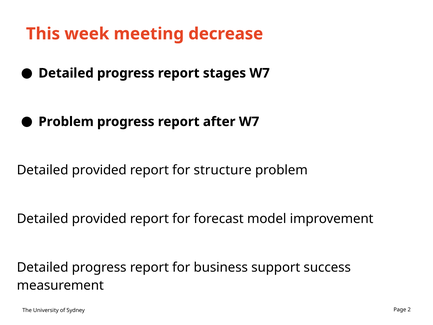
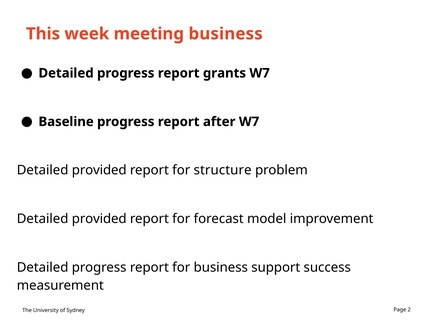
meeting decrease: decrease -> business
stages: stages -> grants
Problem at (66, 122): Problem -> Baseline
